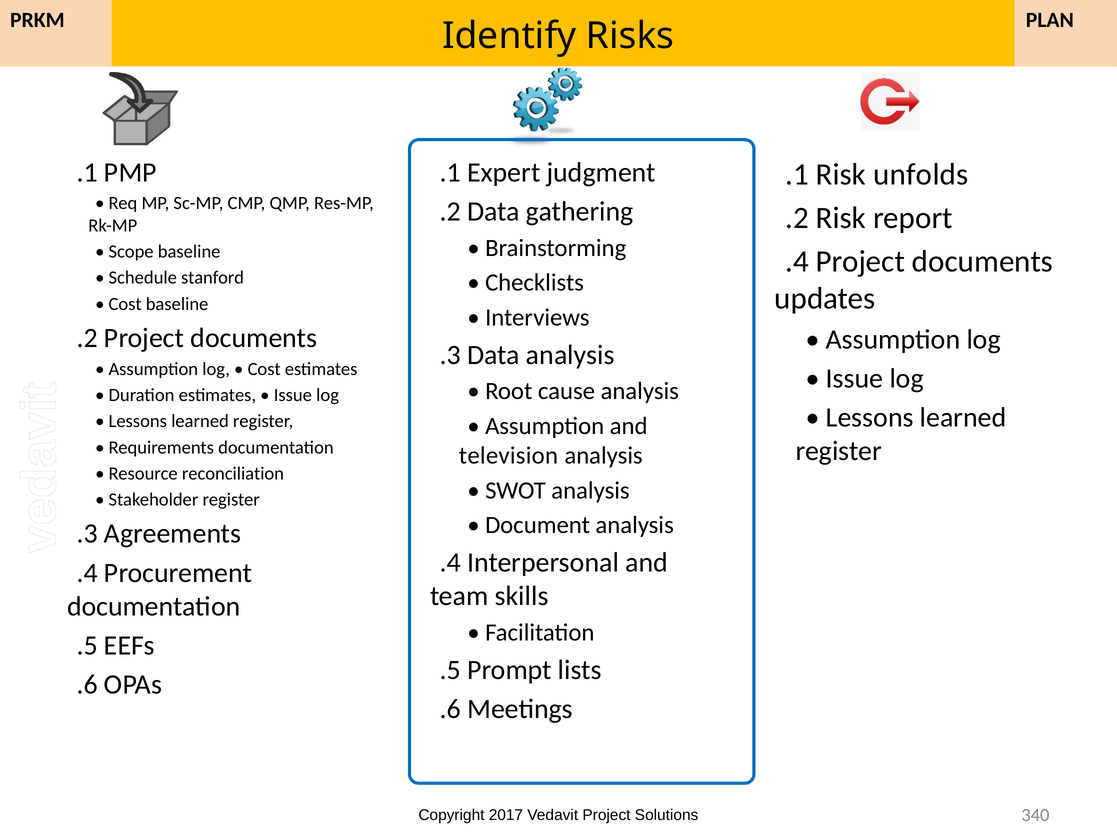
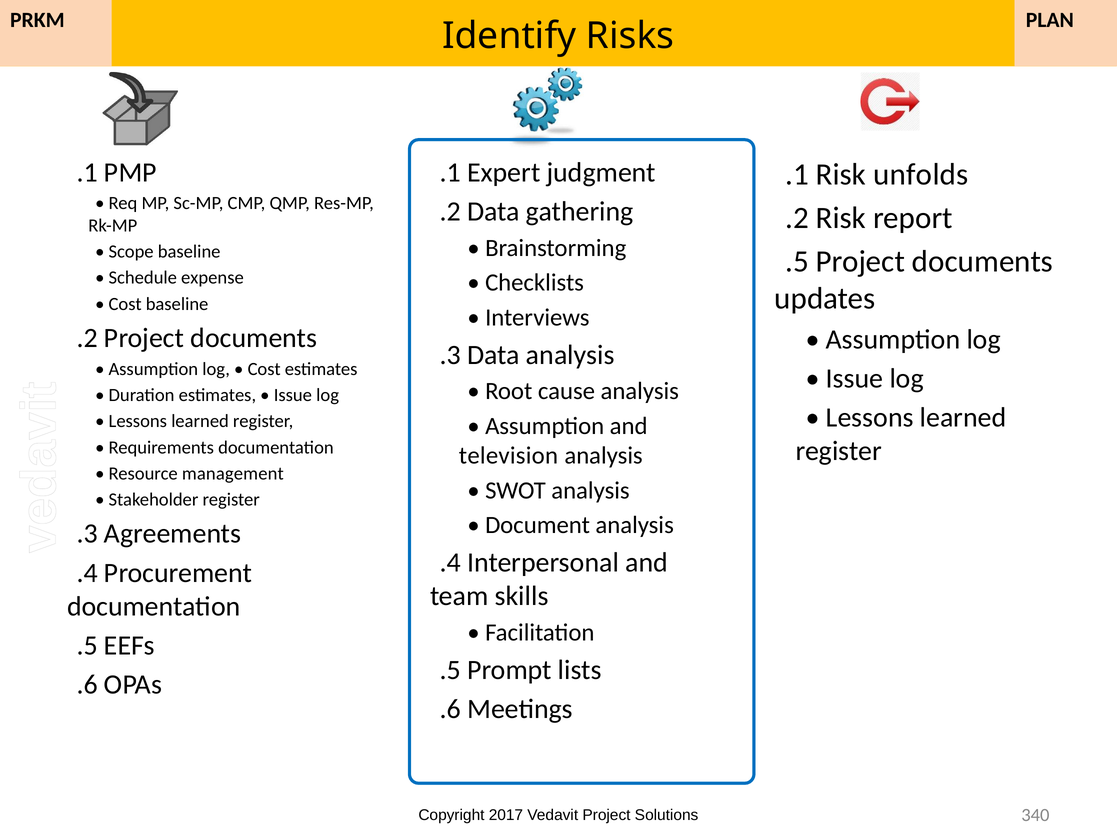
.4: .4 -> .5
stanford: stanford -> expense
reconciliation: reconciliation -> management
